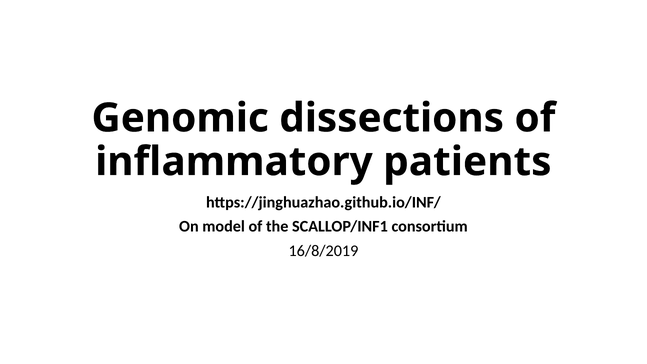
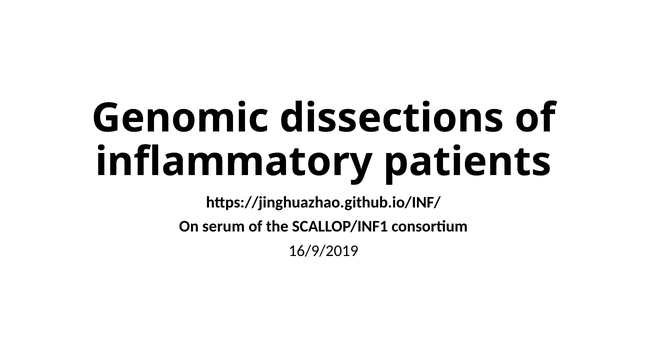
model: model -> serum
16/8/2019: 16/8/2019 -> 16/9/2019
